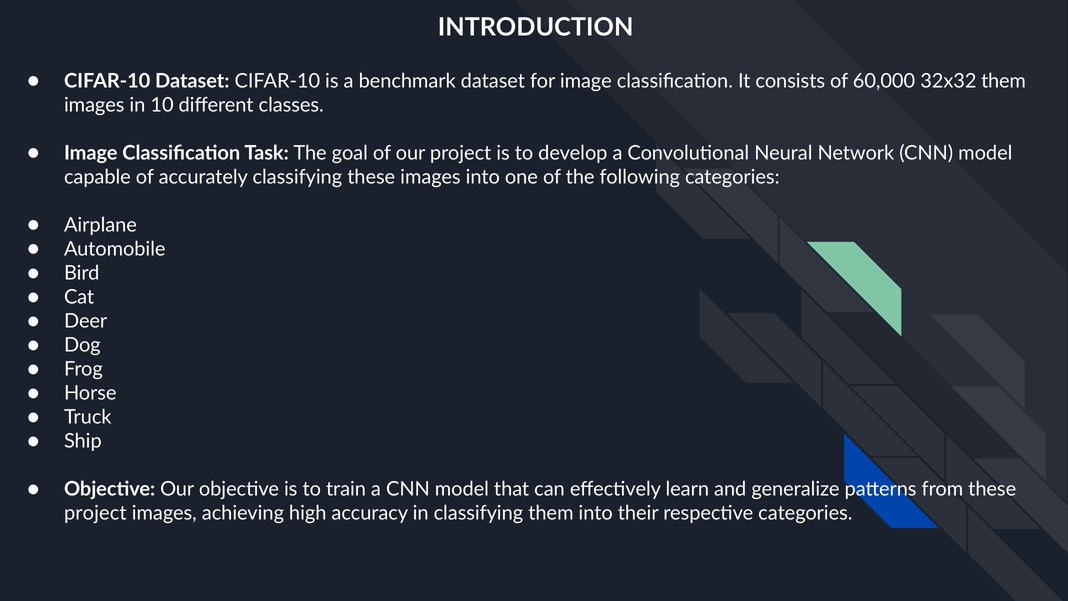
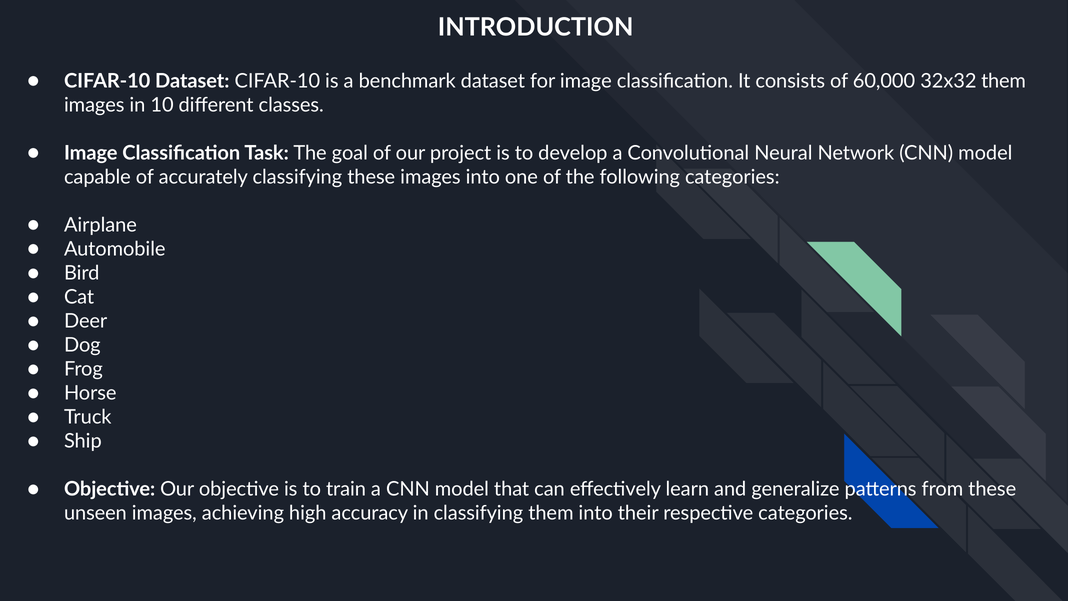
project at (95, 513): project -> unseen
